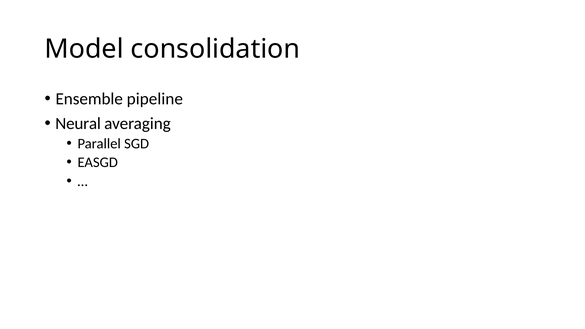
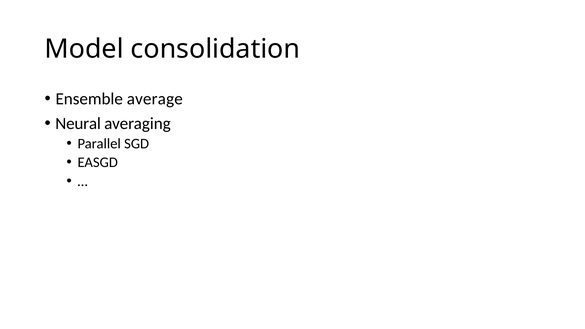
pipeline: pipeline -> average
